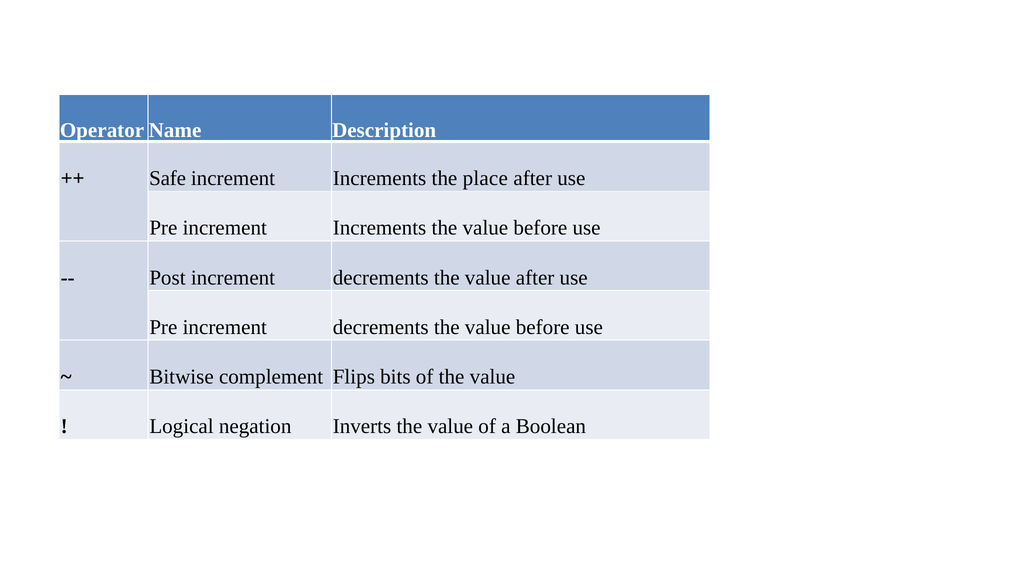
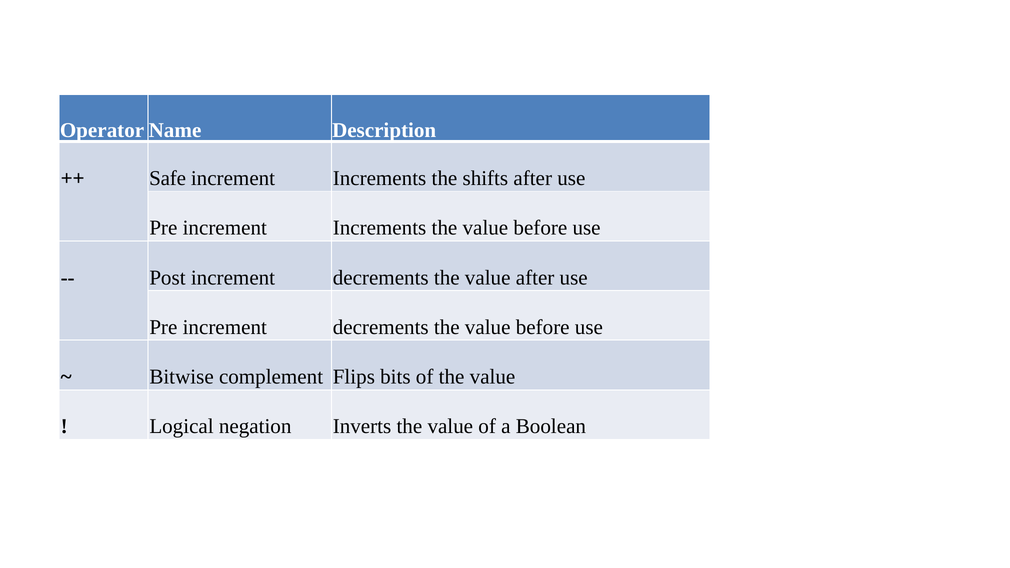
place: place -> shifts
